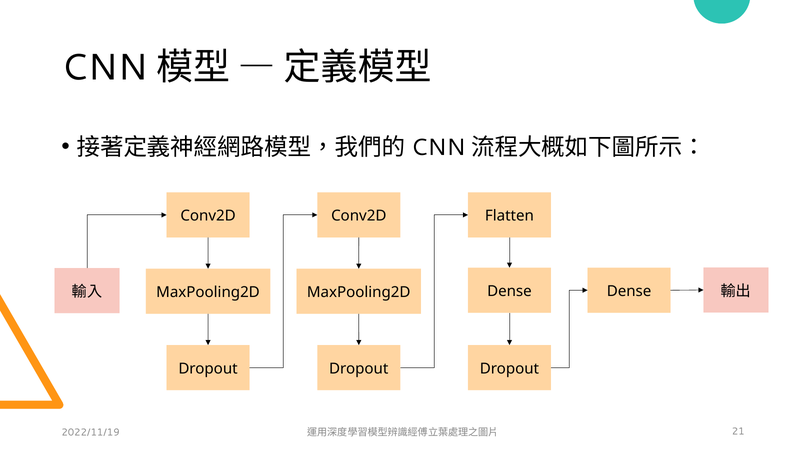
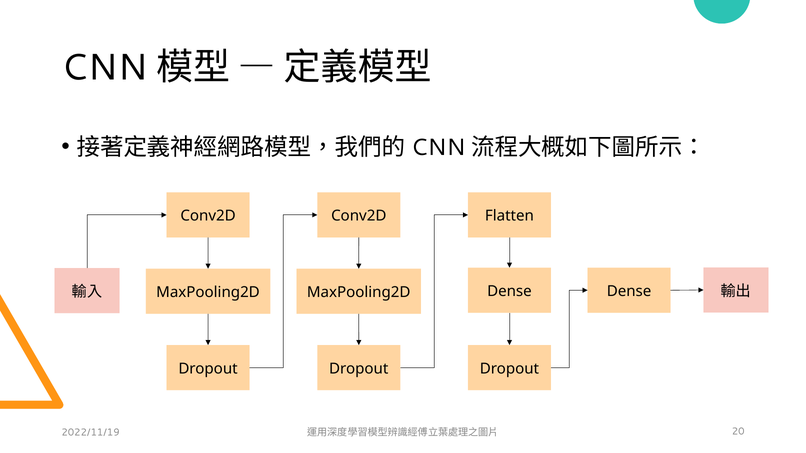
21: 21 -> 20
